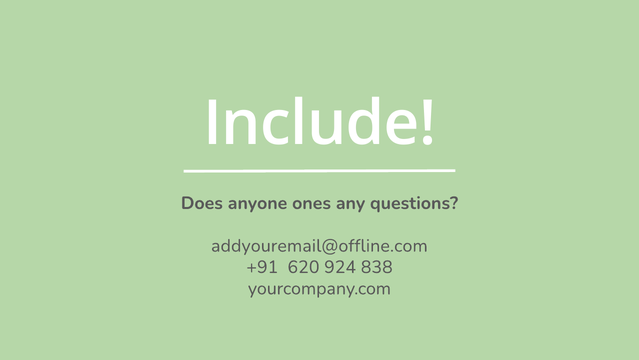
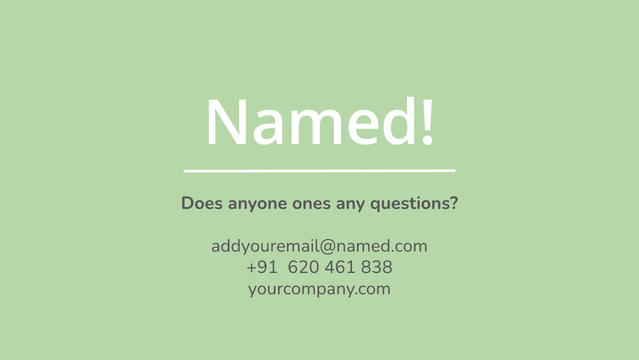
Include: Include -> Named
addyouremail@offline.com: addyouremail@offline.com -> addyouremail@named.com
924: 924 -> 461
